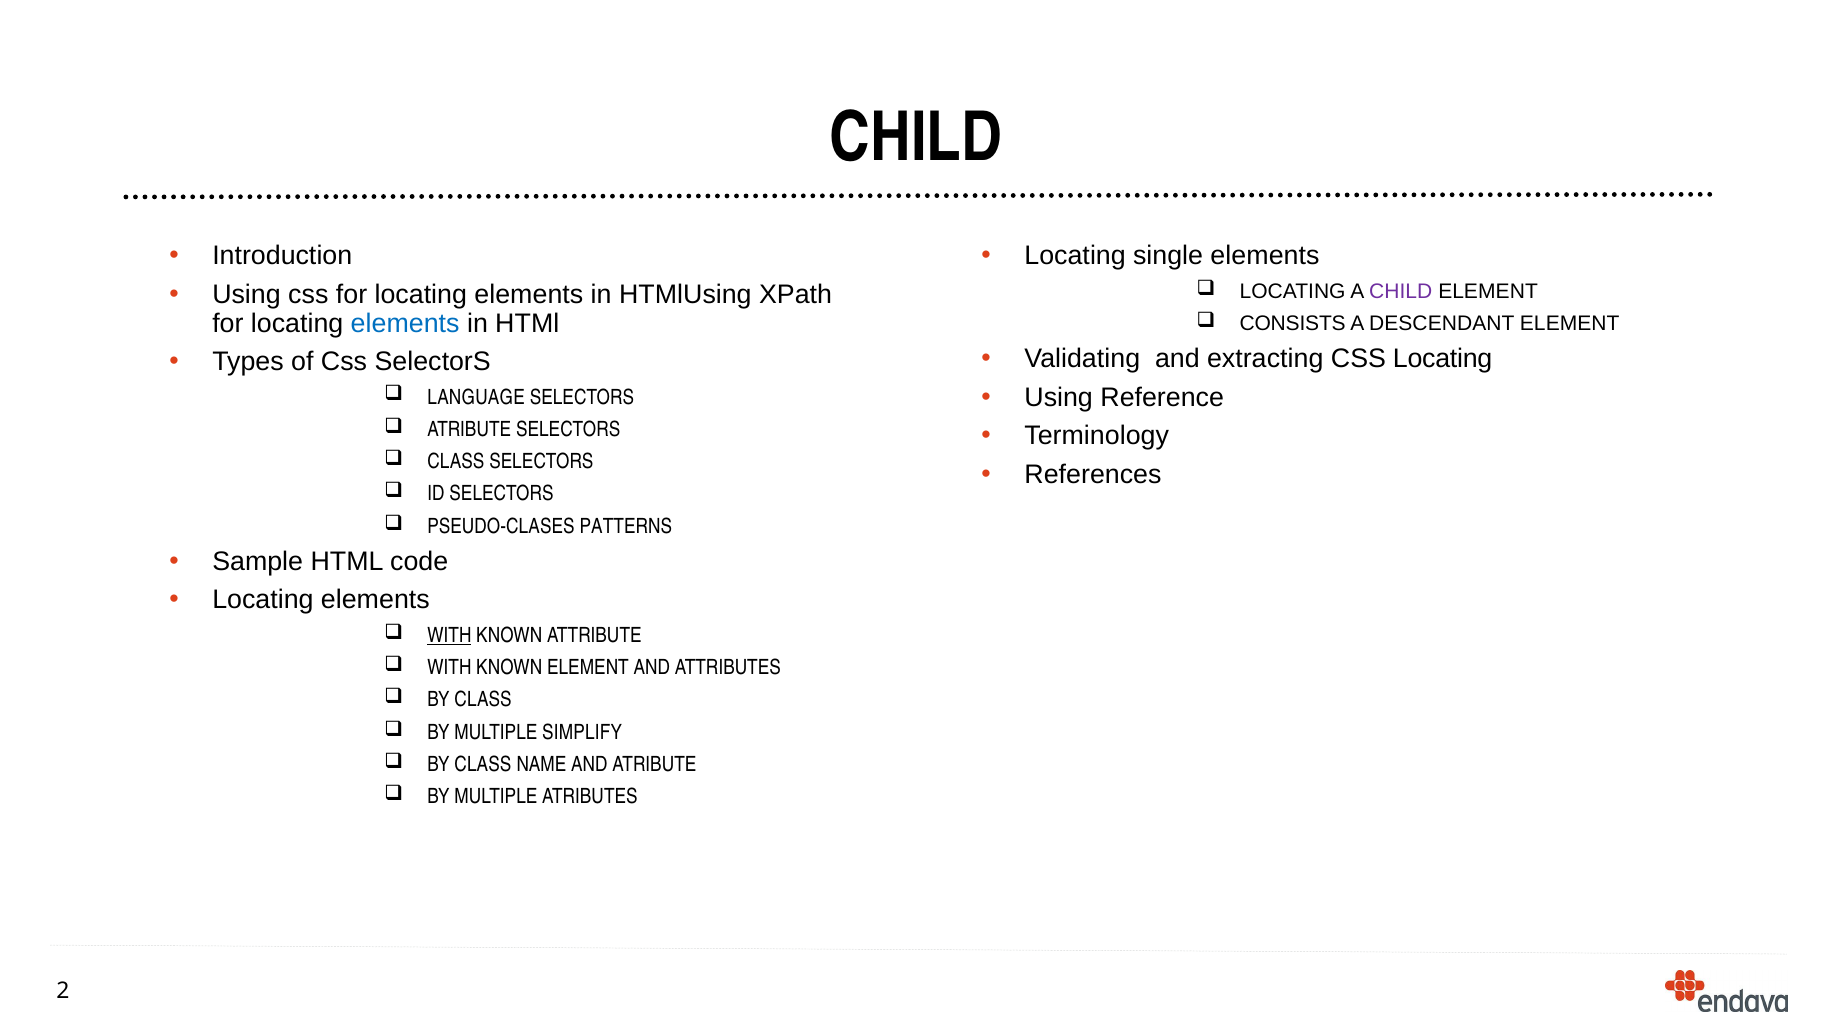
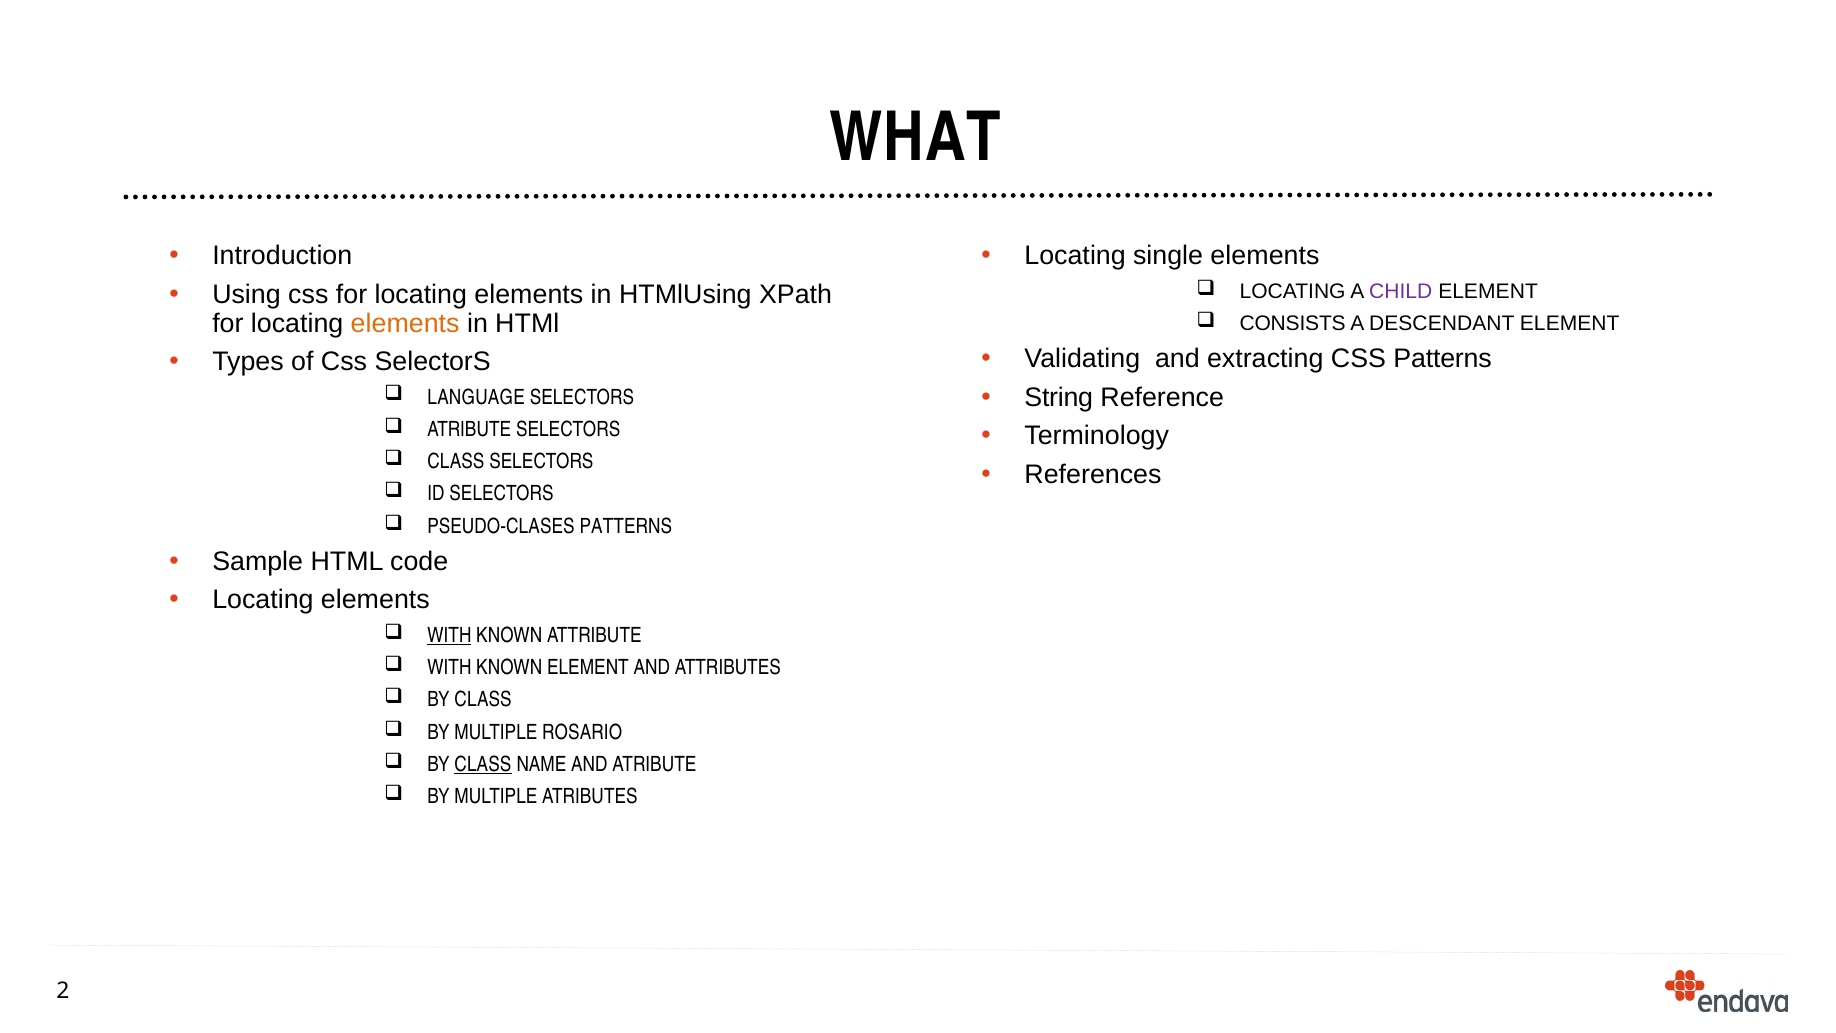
CHILD at (916, 137): CHILD -> WHAT
elements at (405, 323) colour: blue -> orange
CSS Locating: Locating -> Patterns
Using at (1059, 397): Using -> String
SIMPLIFY: SIMPLIFY -> ROSARIO
CLASS at (483, 764) underline: none -> present
